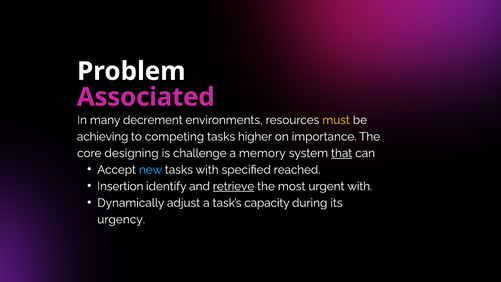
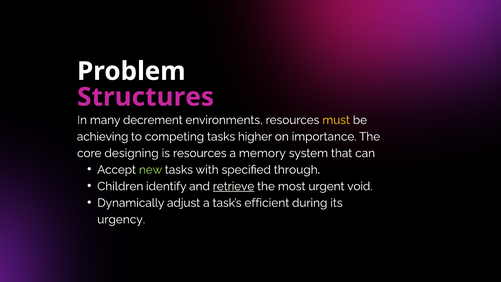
Associated: Associated -> Structures
is challenge: challenge -> resources
that underline: present -> none
new colour: light blue -> light green
reached: reached -> through
Insertion: Insertion -> Children
urgent with: with -> void
capacity: capacity -> efficient
